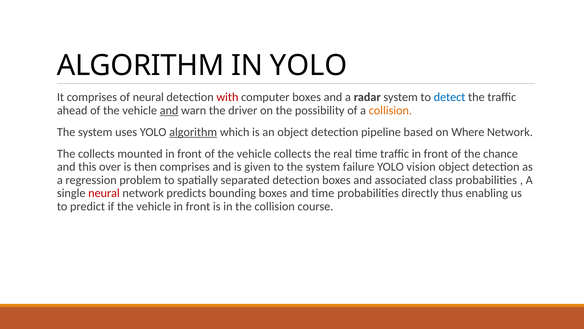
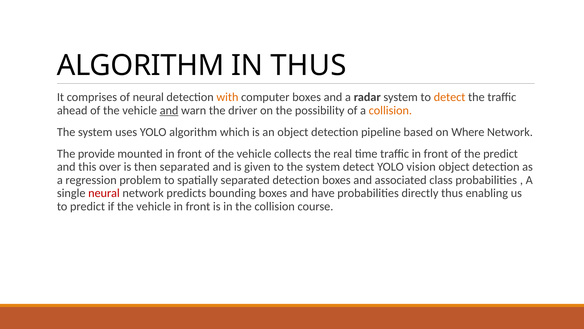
IN YOLO: YOLO -> THUS
with colour: red -> orange
detect at (450, 97) colour: blue -> orange
algorithm at (193, 132) underline: present -> none
The collects: collects -> provide
the chance: chance -> predict
then comprises: comprises -> separated
system failure: failure -> detect
and time: time -> have
